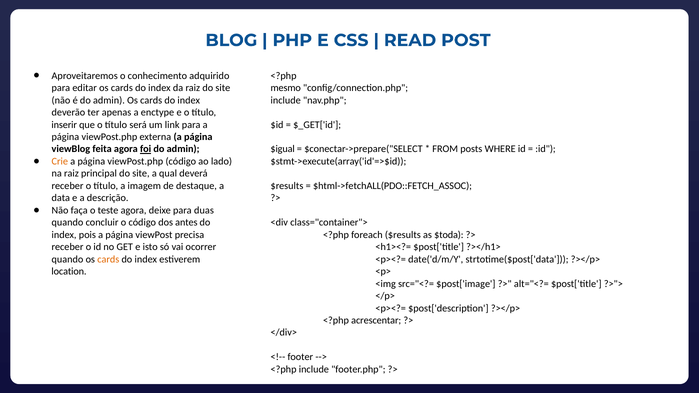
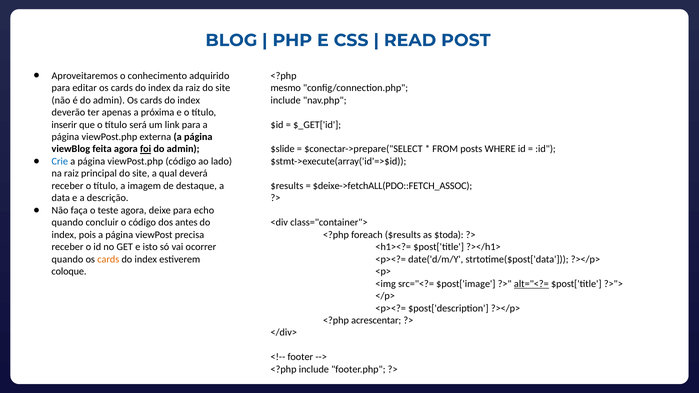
enctype: enctype -> próxima
$igual: $igual -> $slide
Crie colour: orange -> blue
$html->fetchALL(PDO::FETCH_ASSOC: $html->fetchALL(PDO::FETCH_ASSOC -> $deixe->fetchALL(PDO::FETCH_ASSOC
duas: duas -> echo
location: location -> coloque
alt="<?= underline: none -> present
